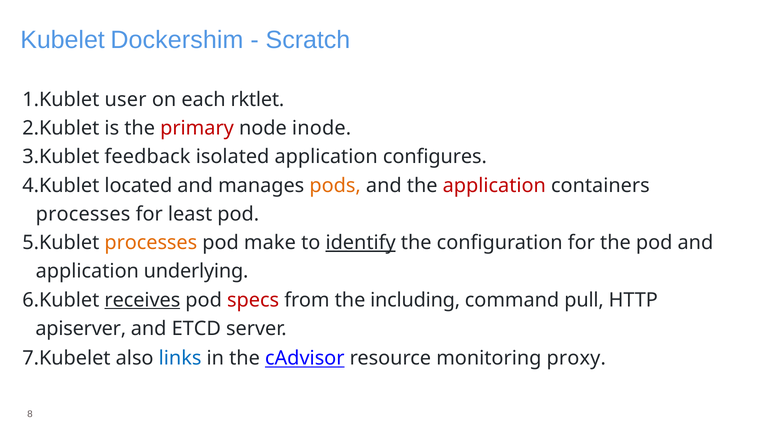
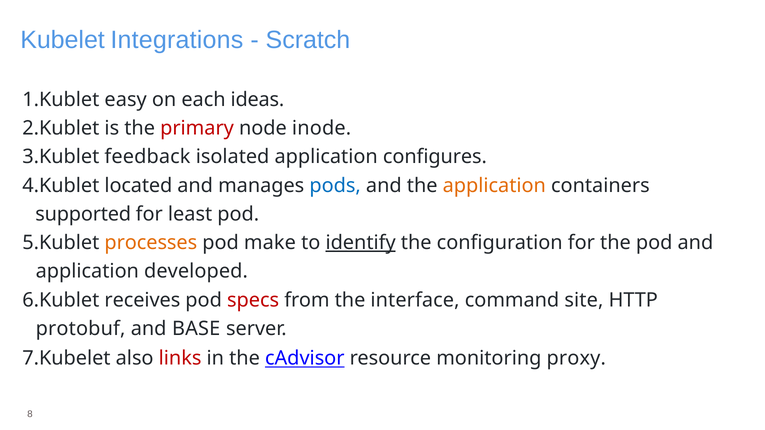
Dockershim: Dockershim -> Integrations
user: user -> easy
rktlet: rktlet -> ideas
pods colour: orange -> blue
application at (494, 186) colour: red -> orange
processes at (83, 214): processes -> supported
underlying: underlying -> developed
receives underline: present -> none
including: including -> interface
pull: pull -> site
apiserver: apiserver -> protobuf
ETCD: ETCD -> BASE
links colour: blue -> red
